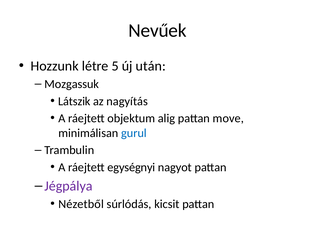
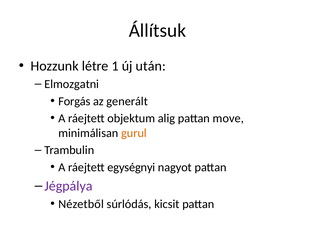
Nevűek: Nevűek -> Állítsuk
5: 5 -> 1
Mozgassuk: Mozgassuk -> Elmozgatni
Látszik: Látszik -> Forgás
nagyítás: nagyítás -> generált
gurul colour: blue -> orange
